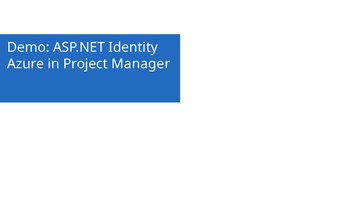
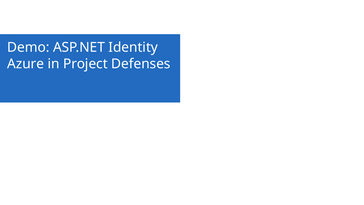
Manager: Manager -> Defenses
